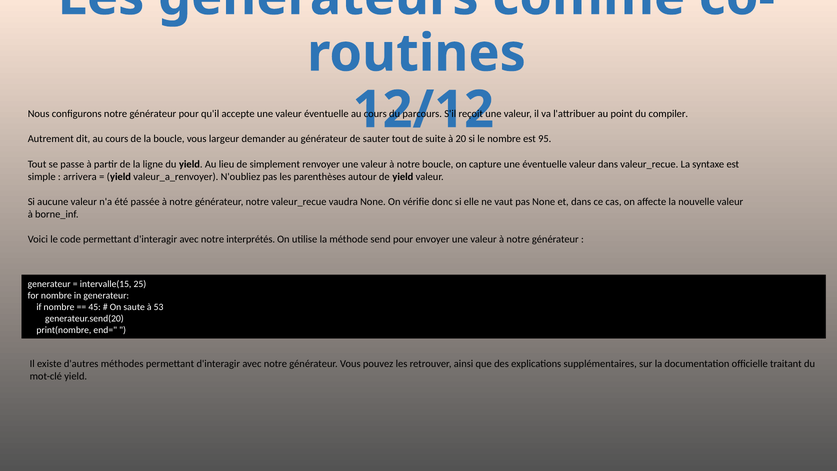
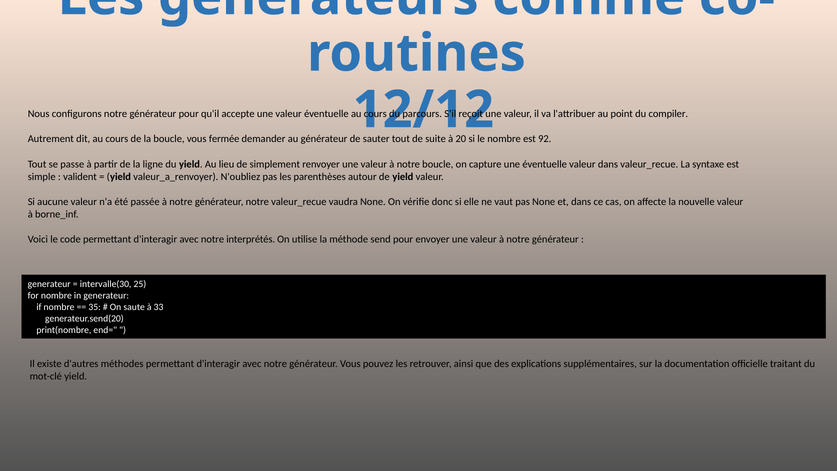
largeur: largeur -> fermée
95: 95 -> 92
arrivera: arrivera -> valident
intervalle(15: intervalle(15 -> intervalle(30
45: 45 -> 35
53: 53 -> 33
